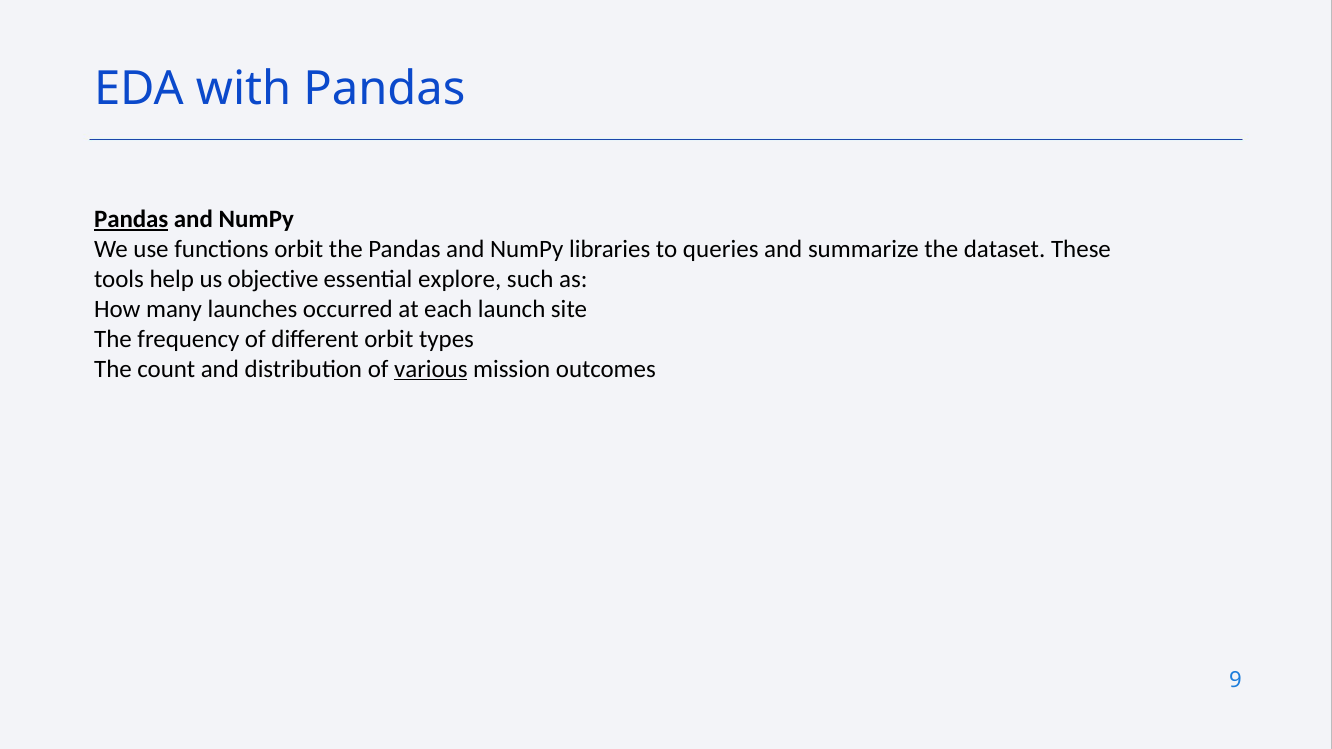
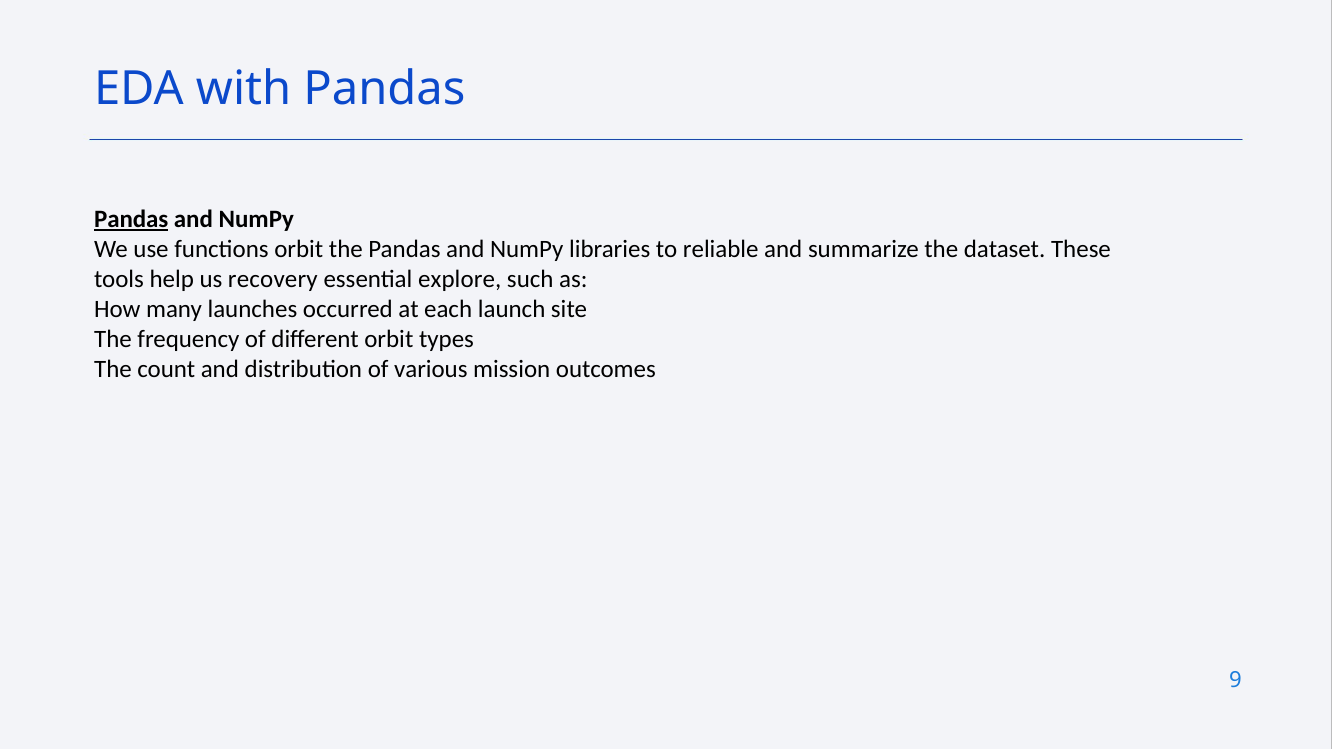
queries: queries -> reliable
objective: objective -> recovery
various underline: present -> none
